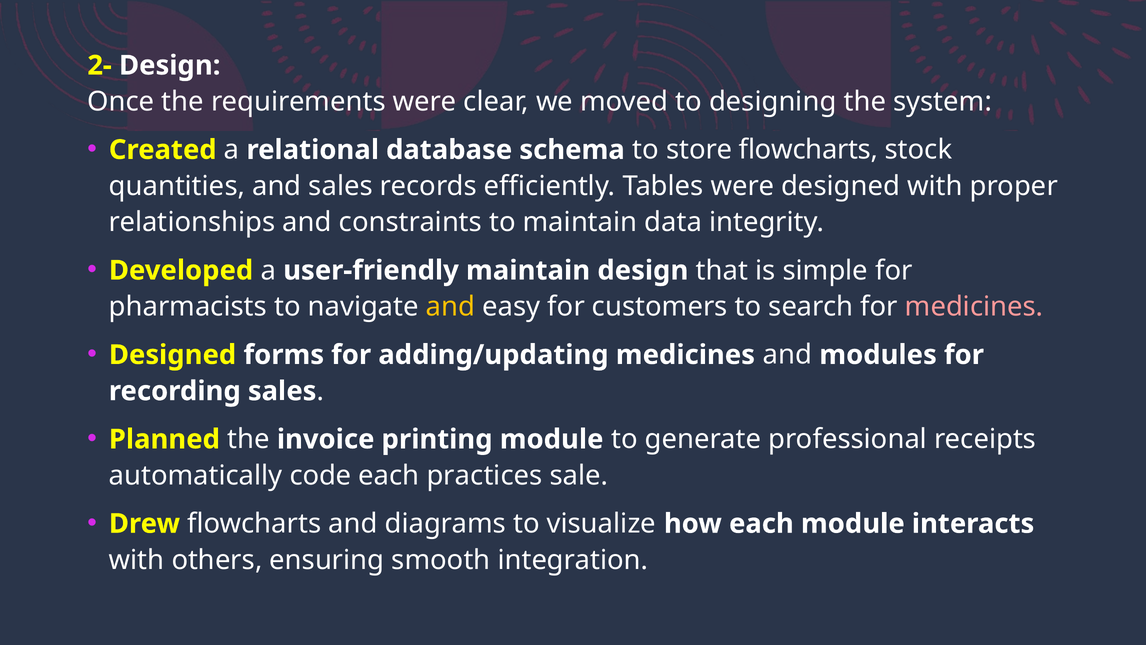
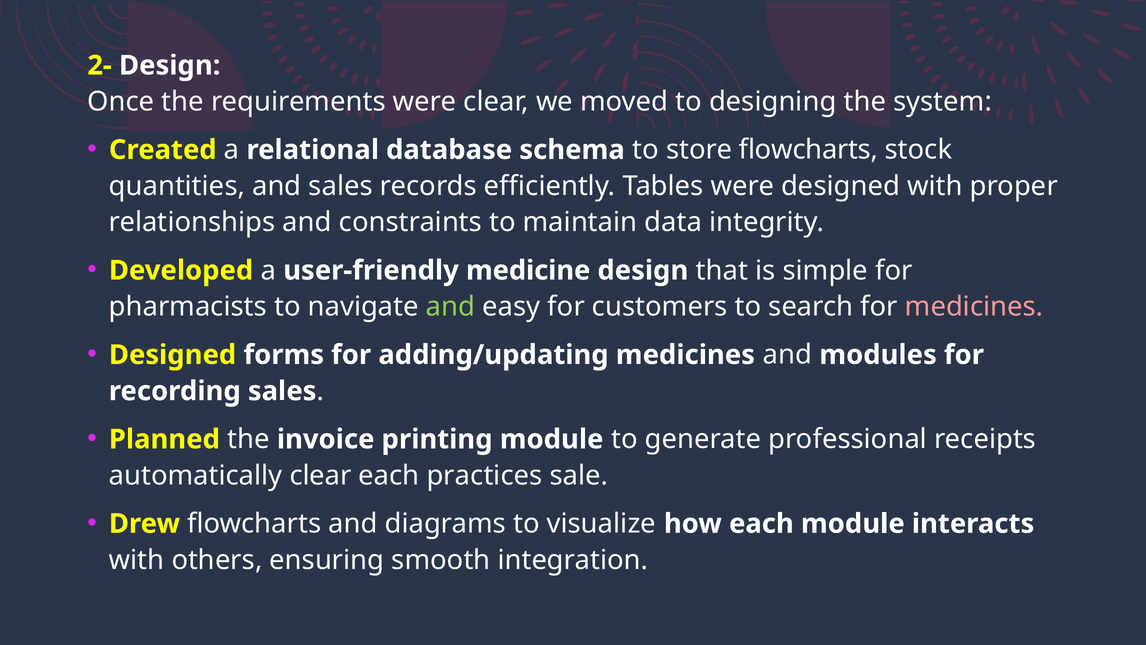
user-friendly maintain: maintain -> medicine
and at (450, 307) colour: yellow -> light green
automatically code: code -> clear
